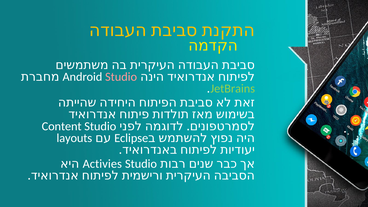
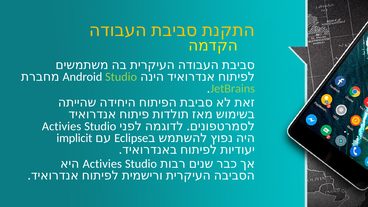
Studio at (121, 77) colour: pink -> light green
Content at (62, 126): Content -> Activies
layouts: layouts -> implicit
